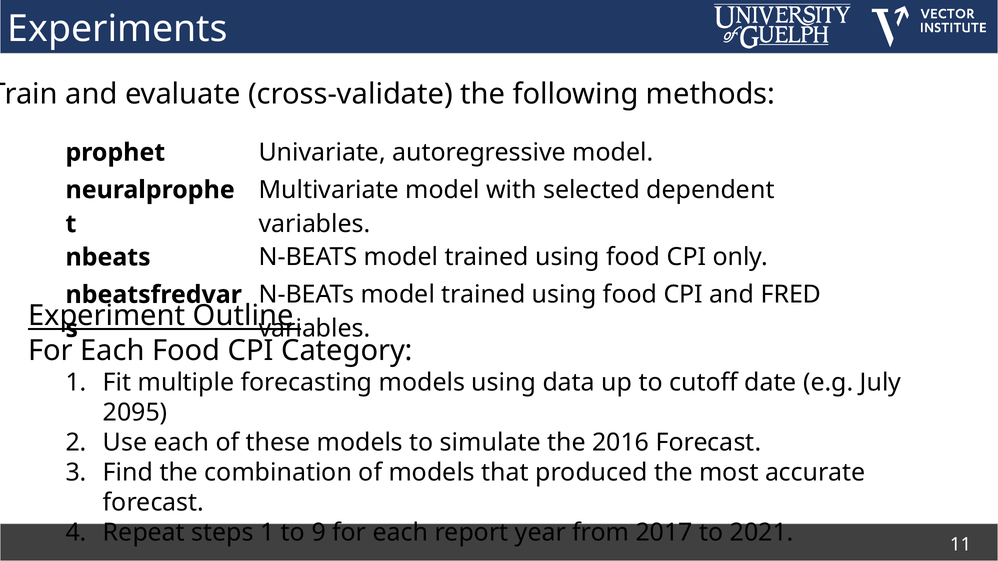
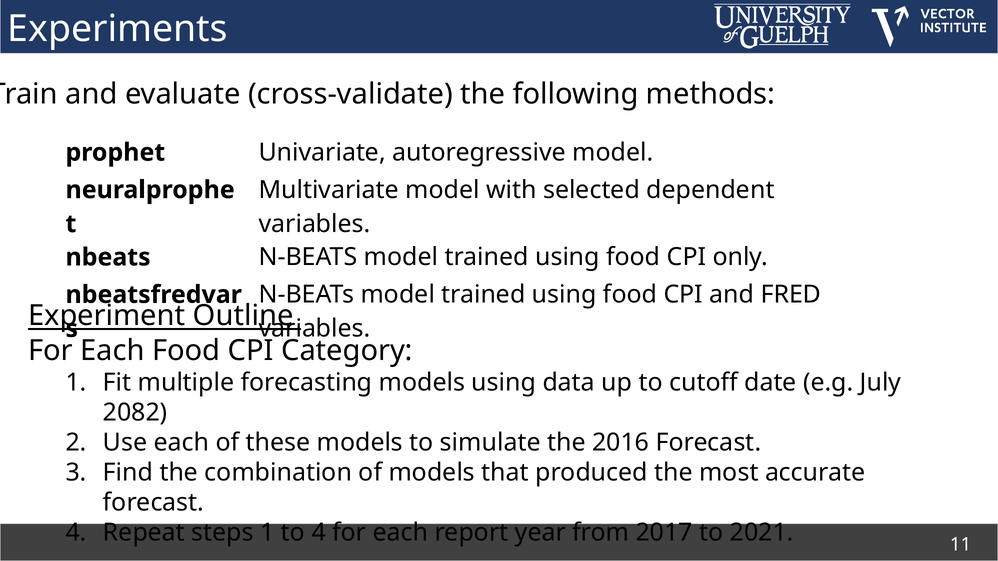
2095: 2095 -> 2082
to 9: 9 -> 4
